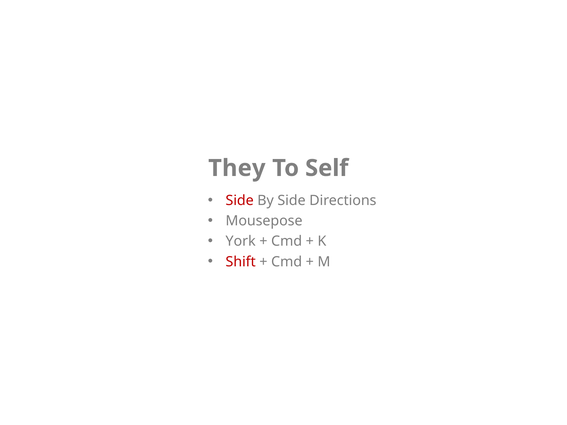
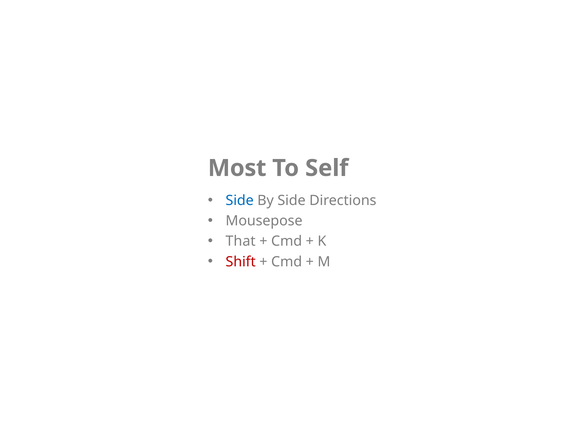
They: They -> Most
Side at (240, 201) colour: red -> blue
York: York -> That
